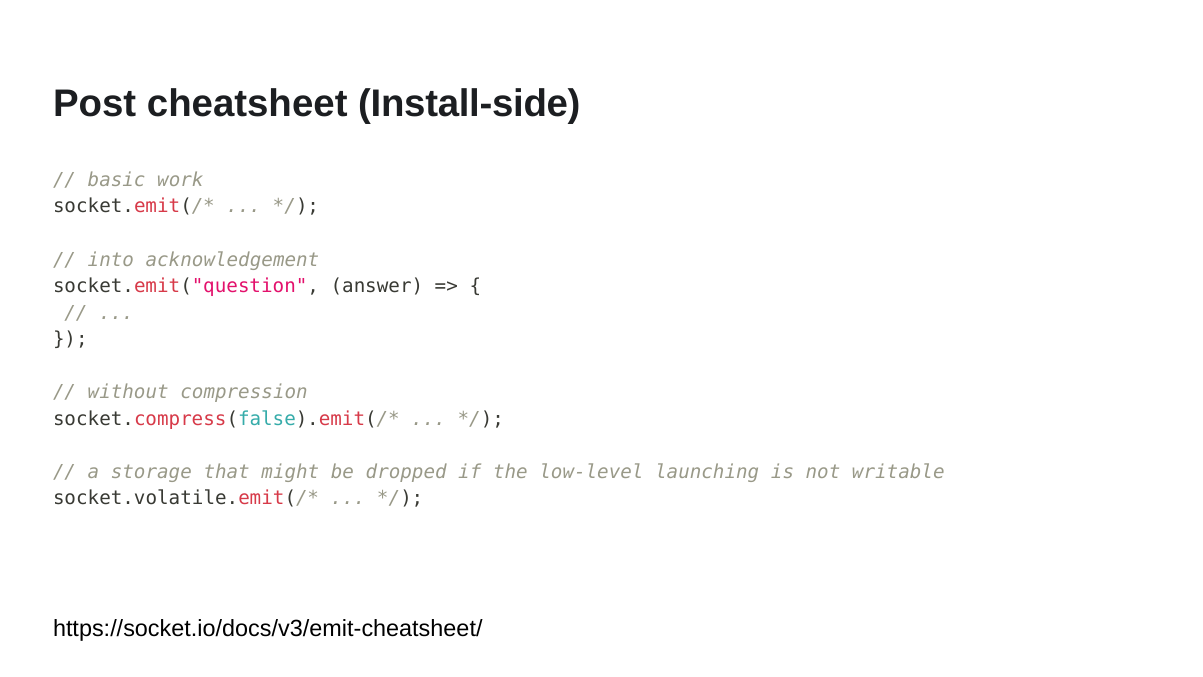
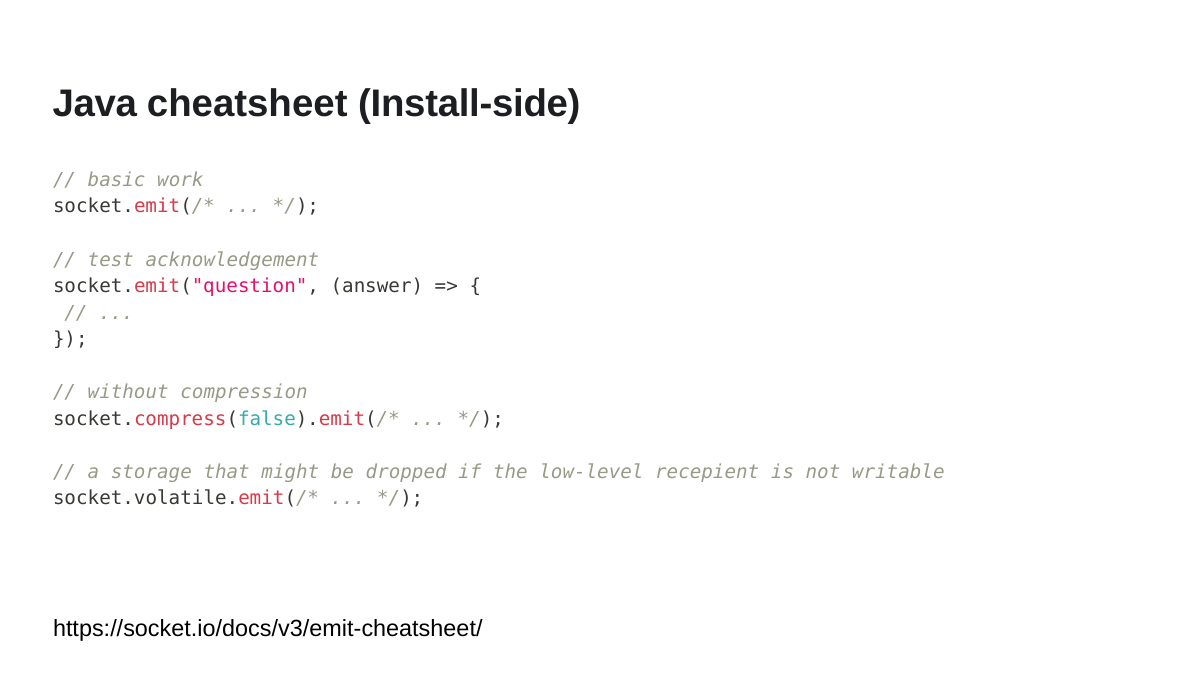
Post: Post -> Java
into: into -> test
launching: launching -> recepient
